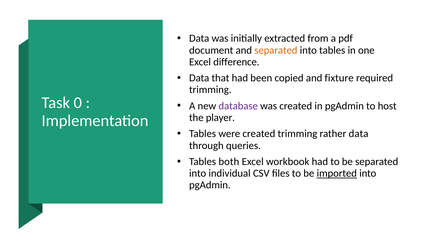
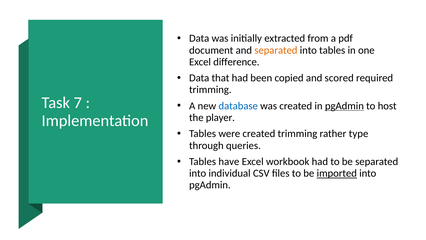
fixture: fixture -> scored
0: 0 -> 7
database colour: purple -> blue
pgAdmin at (344, 106) underline: none -> present
rather data: data -> type
both: both -> have
